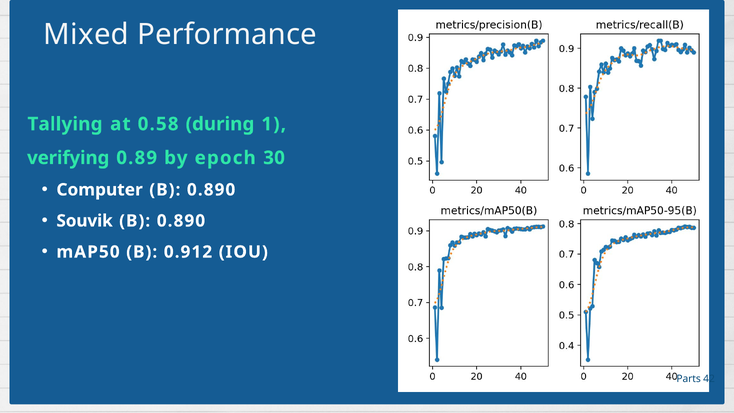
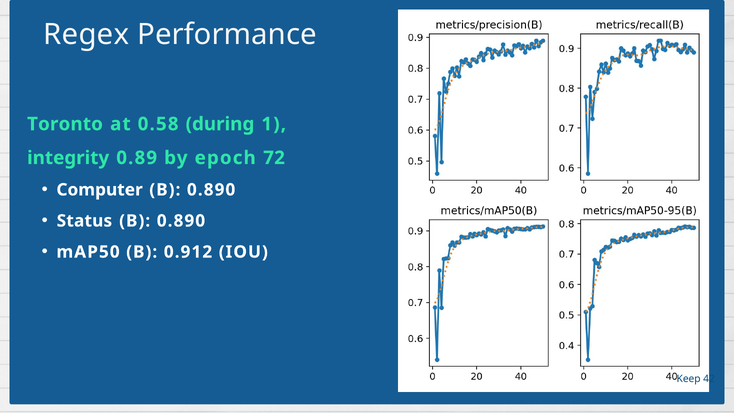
Mixed: Mixed -> Regex
Tallying: Tallying -> Toronto
verifying: verifying -> integrity
30: 30 -> 72
Souvik: Souvik -> Status
Parts: Parts -> Keep
